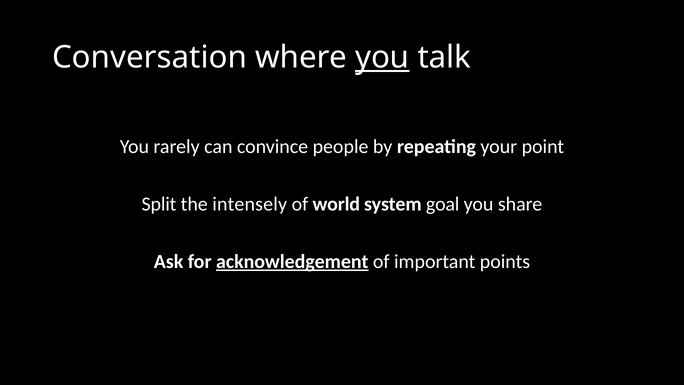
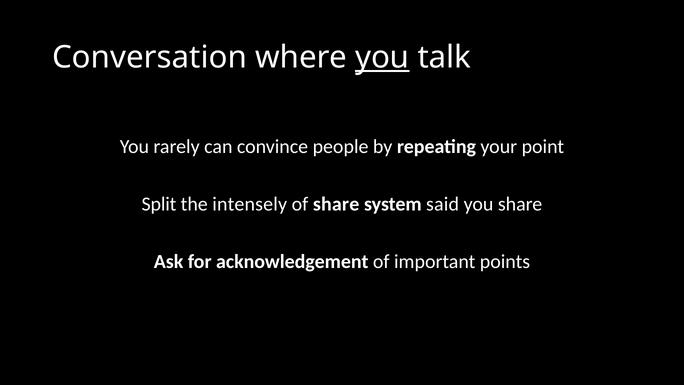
of world: world -> share
goal: goal -> said
acknowledgement underline: present -> none
